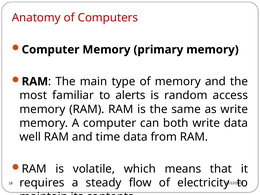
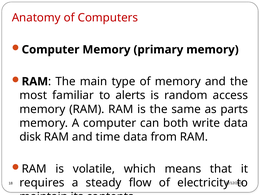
as write: write -> parts
well: well -> disk
